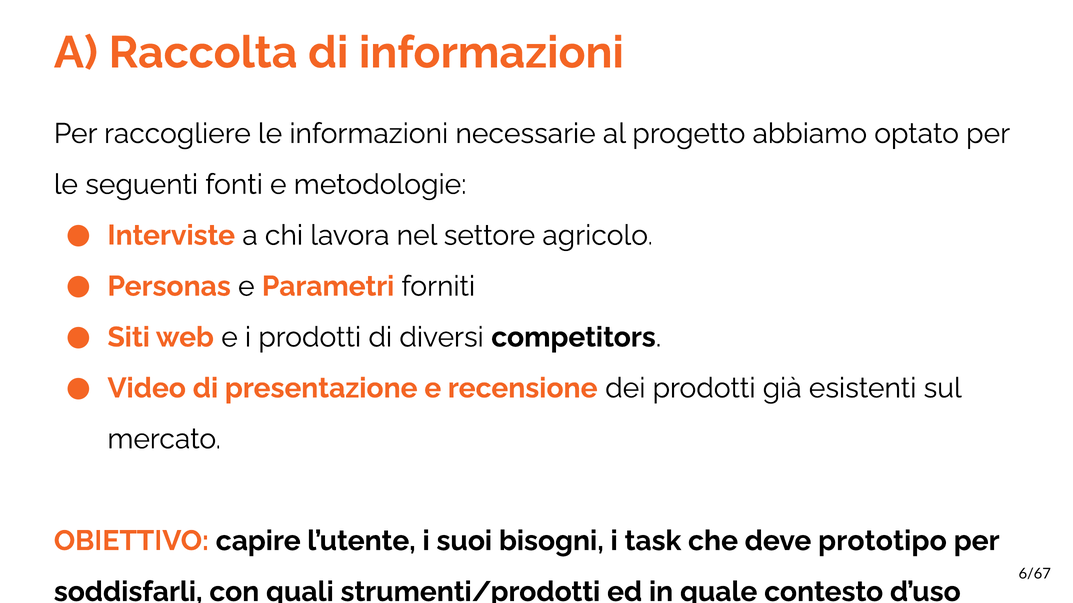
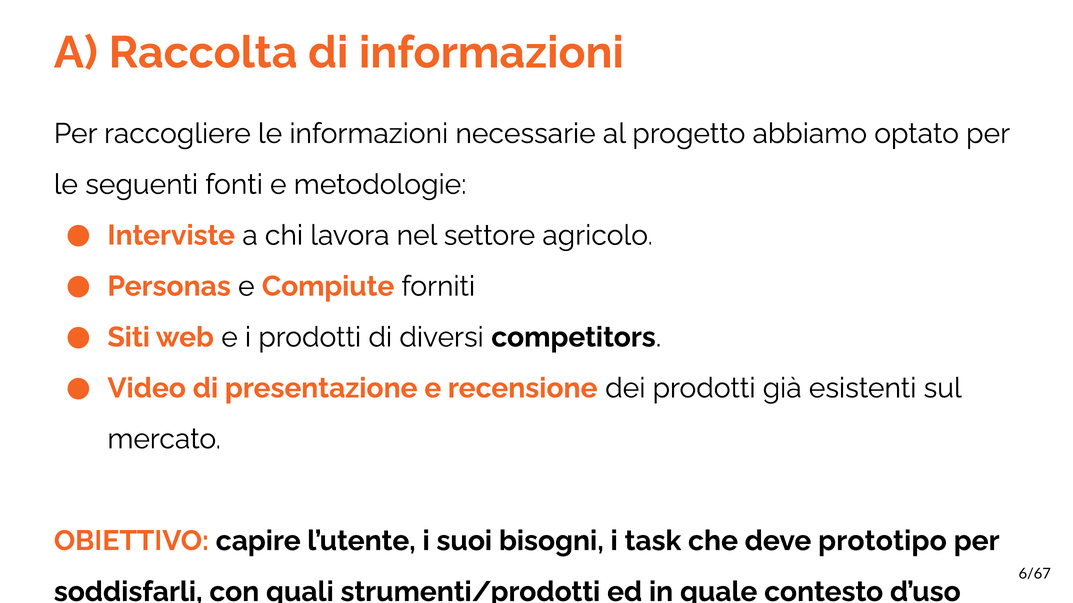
Parametri: Parametri -> Compiute
